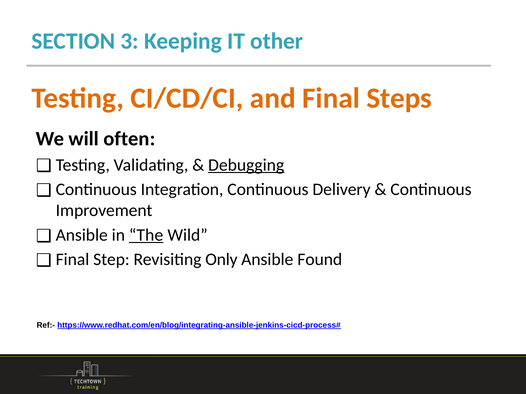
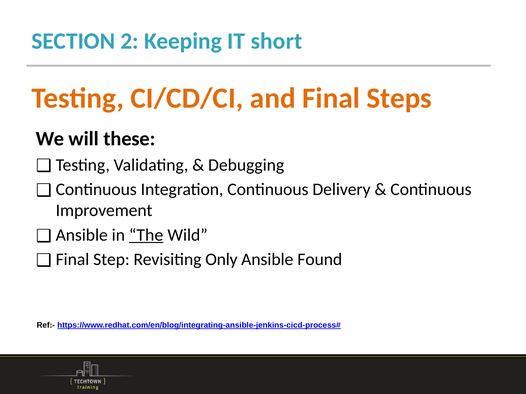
3: 3 -> 2
other: other -> short
often: often -> these
Debugging underline: present -> none
